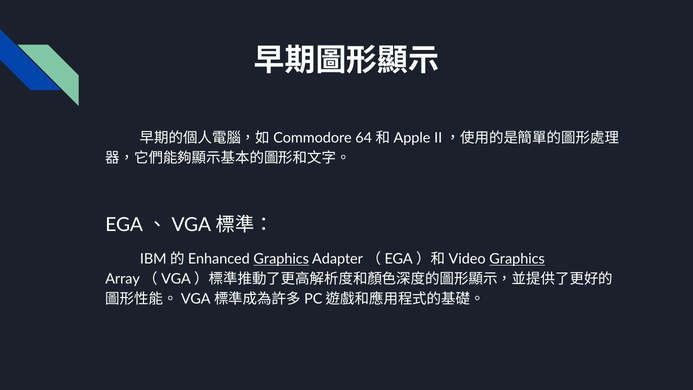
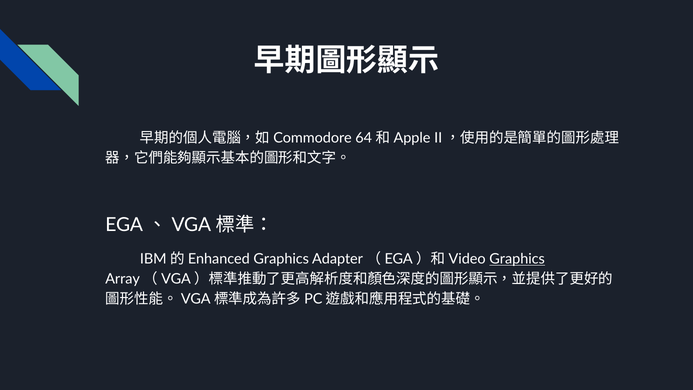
Graphics at (281, 259) underline: present -> none
